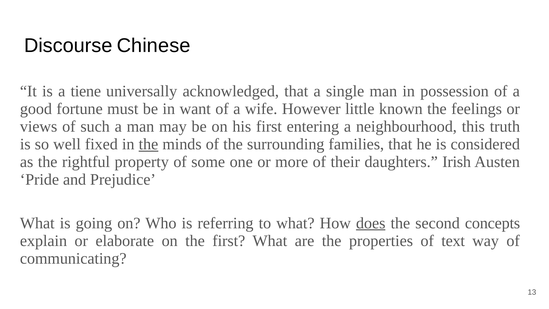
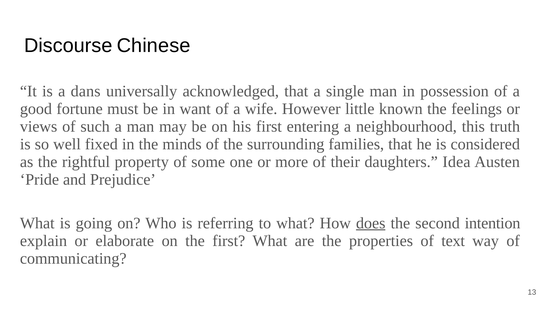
tiene: tiene -> dans
the at (148, 144) underline: present -> none
Irish: Irish -> Idea
concepts: concepts -> intention
